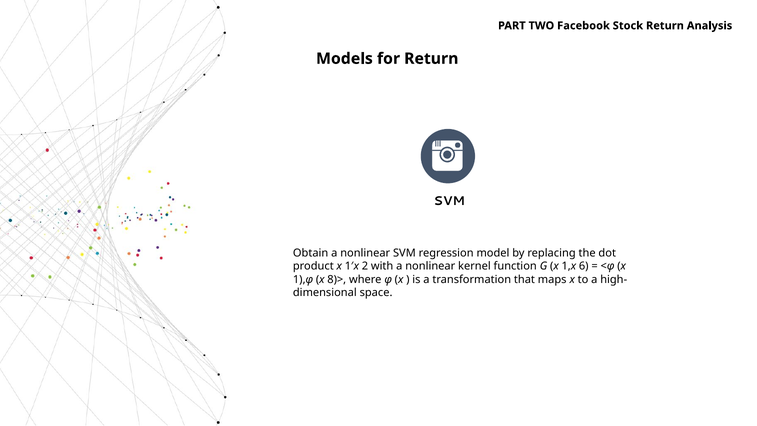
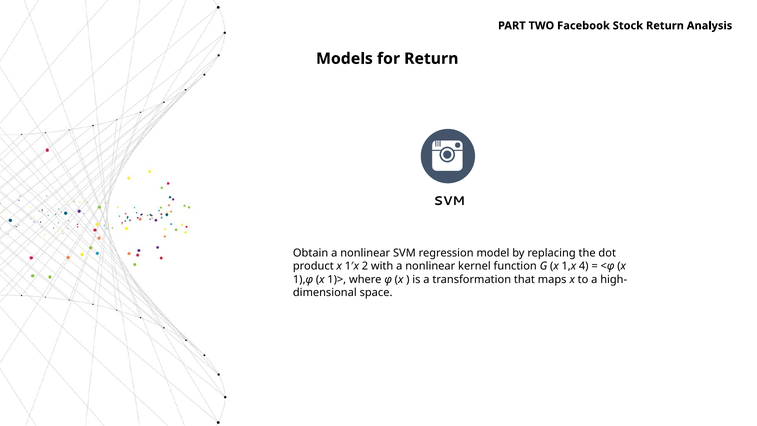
6: 6 -> 4
8)>: 8)> -> 1)>
